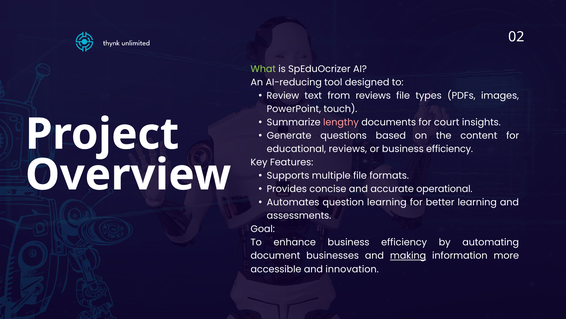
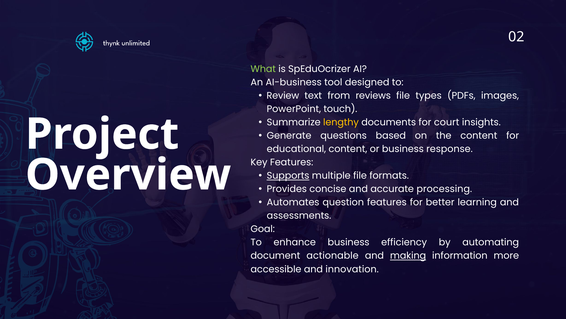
AI-reducing: AI-reducing -> AI-business
lengthy colour: pink -> yellow
educational reviews: reviews -> content
or business efficiency: efficiency -> response
Supports underline: none -> present
operational: operational -> processing
question learning: learning -> features
businesses: businesses -> actionable
